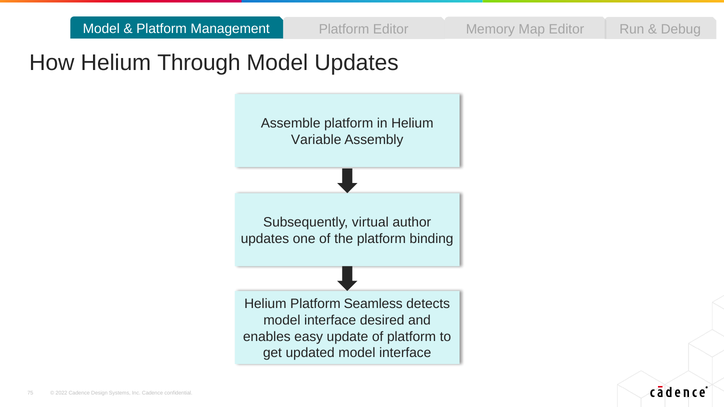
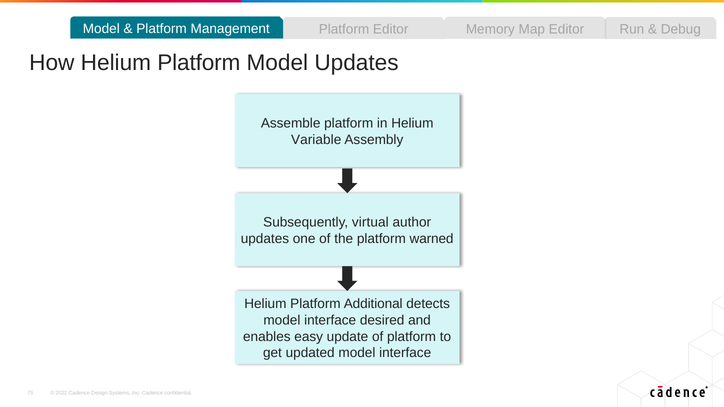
How Helium Through: Through -> Platform
binding: binding -> warned
Seamless: Seamless -> Additional
